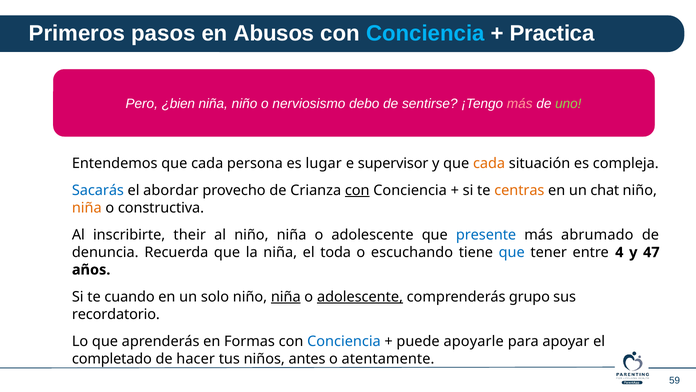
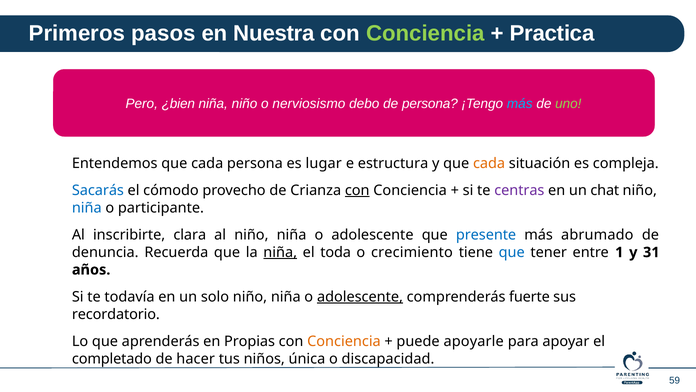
Abusos: Abusos -> Nuestra
Conciencia at (425, 33) colour: light blue -> light green
de sentirse: sentirse -> persona
más at (520, 104) colour: pink -> light blue
supervisor: supervisor -> estructura
abordar: abordar -> cómodo
centras colour: orange -> purple
niña at (87, 208) colour: orange -> blue
constructiva: constructiva -> participante
their: their -> clara
niña at (280, 252) underline: none -> present
escuchando: escuchando -> crecimiento
4: 4 -> 1
47: 47 -> 31
cuando: cuando -> todavía
niña at (286, 297) underline: present -> none
grupo: grupo -> fuerte
Formas: Formas -> Propias
Conciencia at (344, 341) colour: blue -> orange
antes: antes -> única
atentamente: atentamente -> discapacidad
